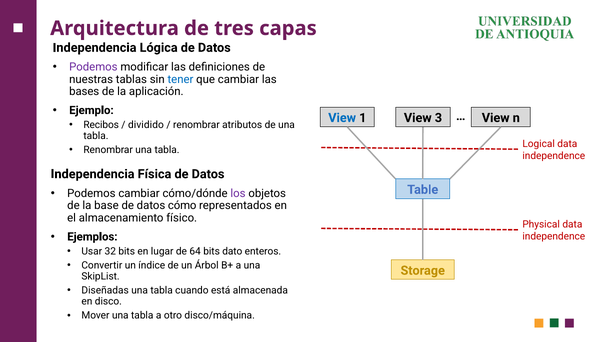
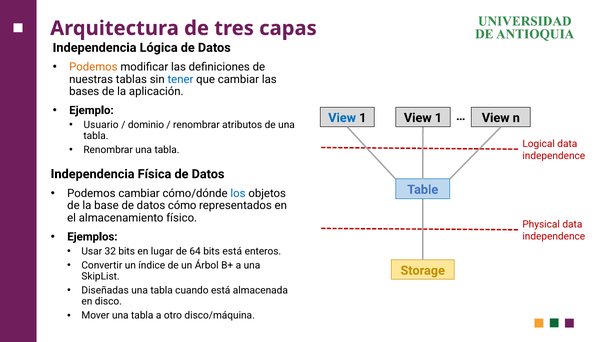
Podemos at (93, 67) colour: purple -> orange
1 View 3: 3 -> 1
Recibos: Recibos -> Usuario
dividido: dividido -> dominio
los colour: purple -> blue
bits dato: dato -> está
